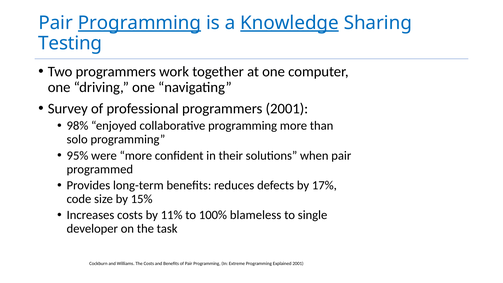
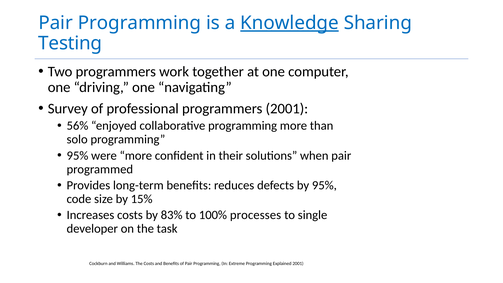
Programming at (139, 23) underline: present -> none
98%: 98% -> 56%
by 17%: 17% -> 95%
11%: 11% -> 83%
blameless: blameless -> processes
